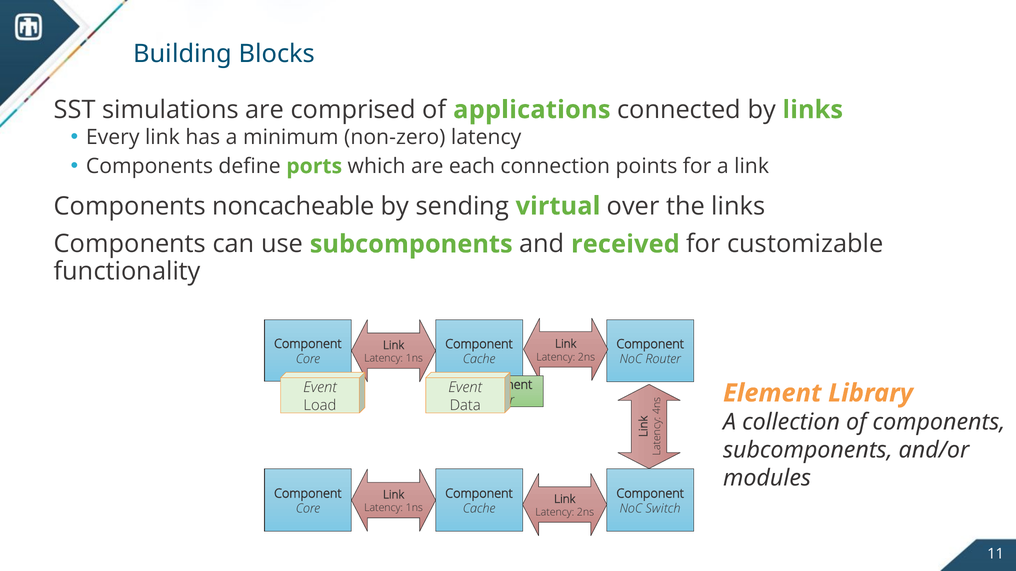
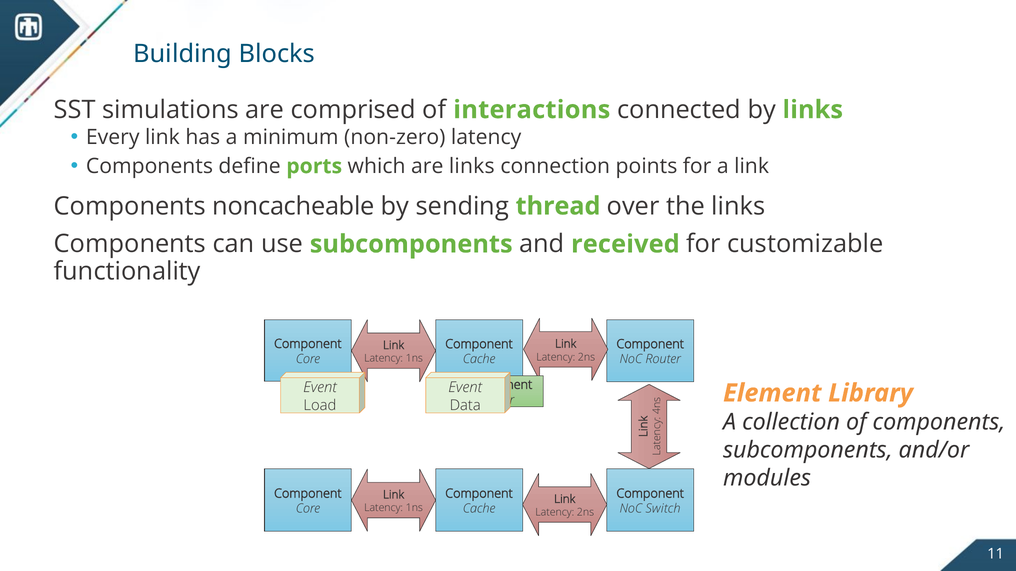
applications: applications -> interactions
are each: each -> links
virtual: virtual -> thread
